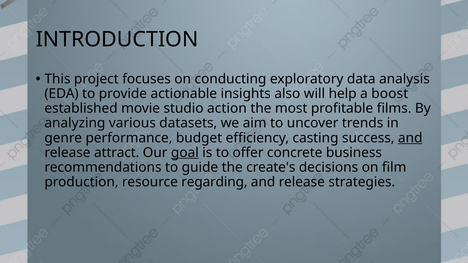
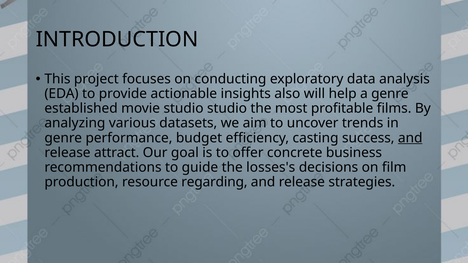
a boost: boost -> genre
studio action: action -> studio
goal underline: present -> none
create's: create's -> losses's
